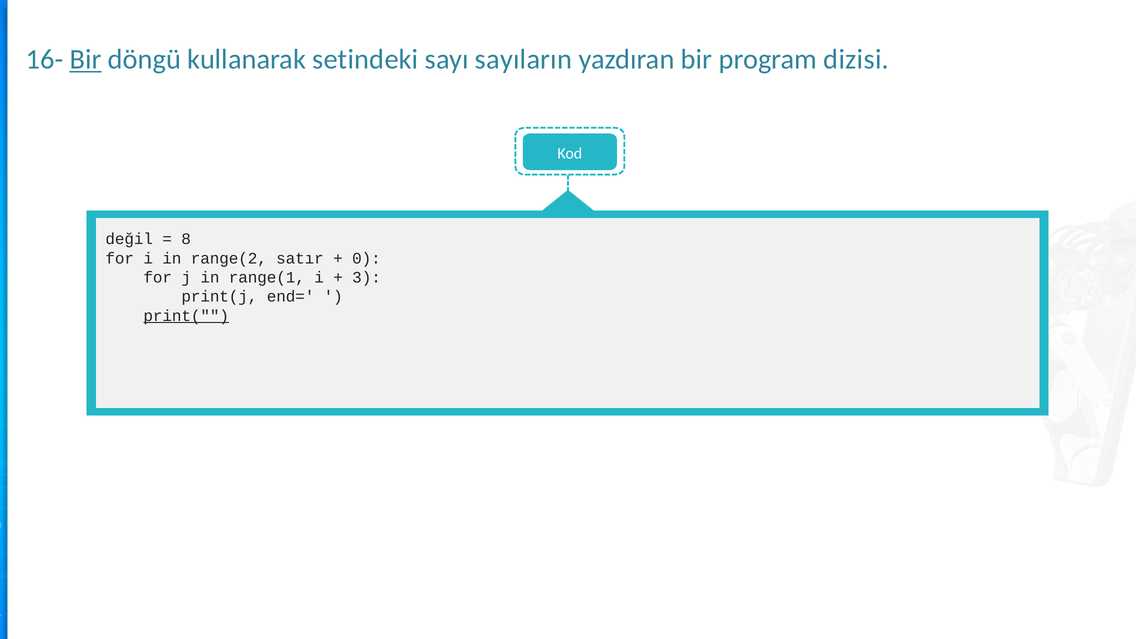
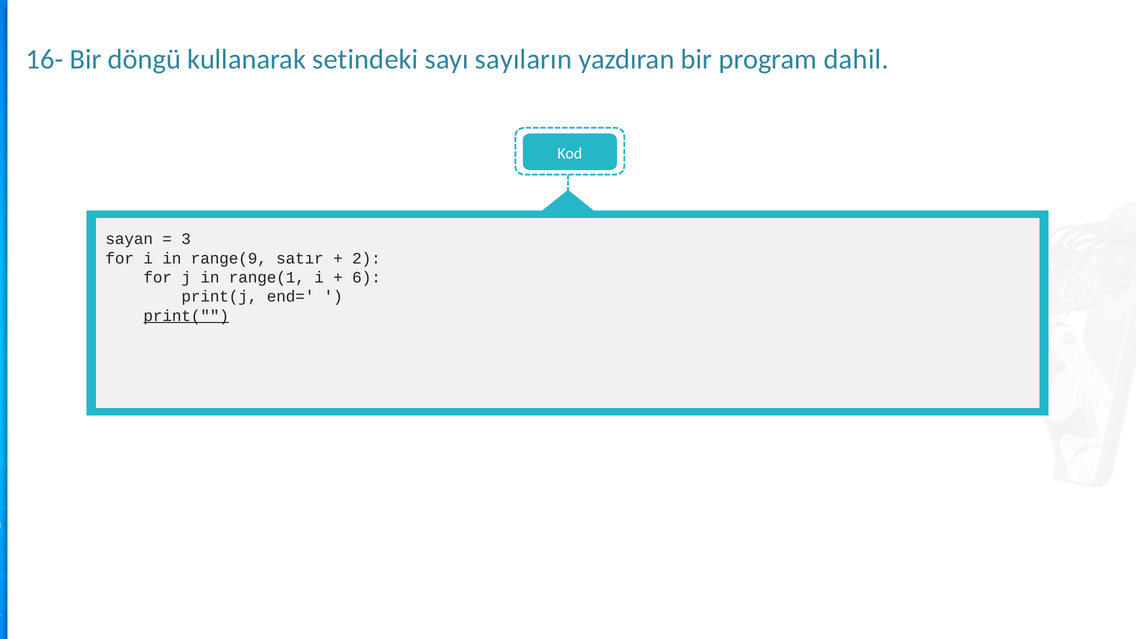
Bir at (86, 59) underline: present -> none
dizisi: dizisi -> dahil
değil: değil -> sayan
8: 8 -> 3
range(2: range(2 -> range(9
0: 0 -> 2
3: 3 -> 6
